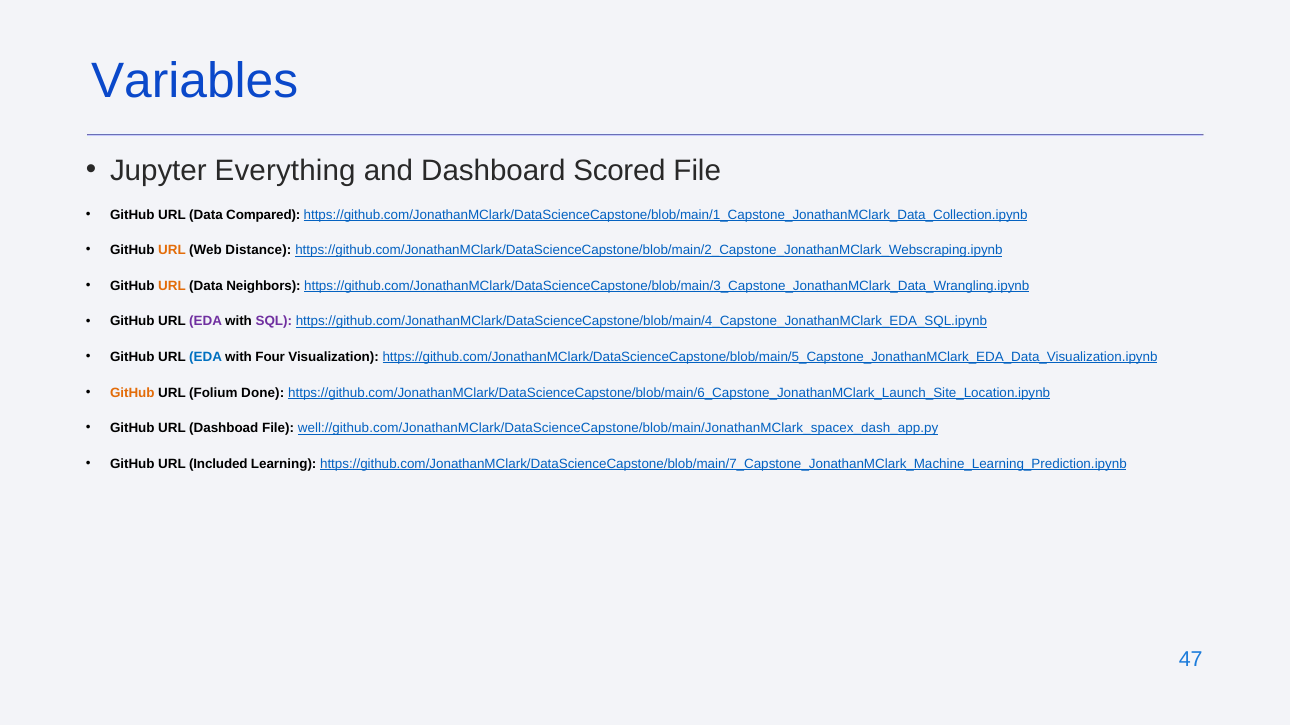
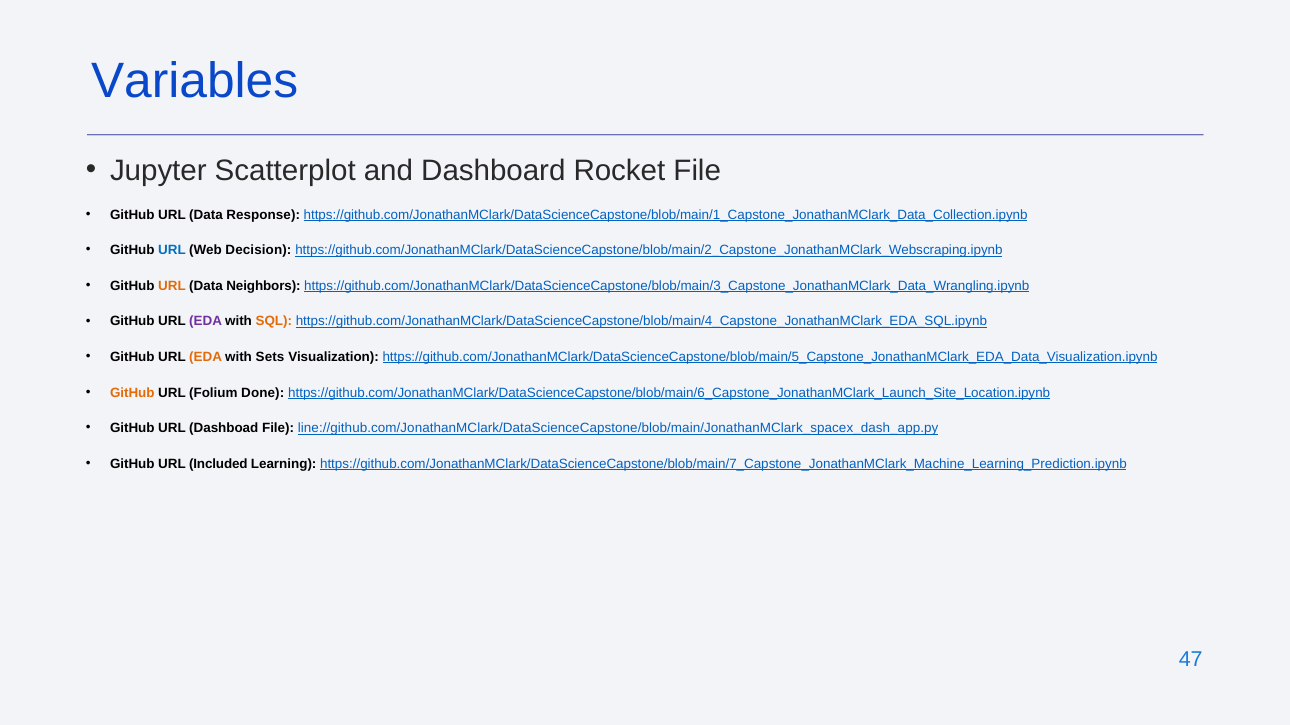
Everything: Everything -> Scatterplot
Scored: Scored -> Rocket
Compared: Compared -> Response
URL at (172, 250) colour: orange -> blue
Distance: Distance -> Decision
SQL colour: purple -> orange
EDA at (206, 357) colour: blue -> orange
Four: Four -> Sets
well://github.com/JonathanMClark/DataScienceCapstone/blob/main/JonathanMClark_spacex_dash_app.py: well://github.com/JonathanMClark/DataScienceCapstone/blob/main/JonathanMClark_spacex_dash_app.py -> line://github.com/JonathanMClark/DataScienceCapstone/blob/main/JonathanMClark_spacex_dash_app.py
